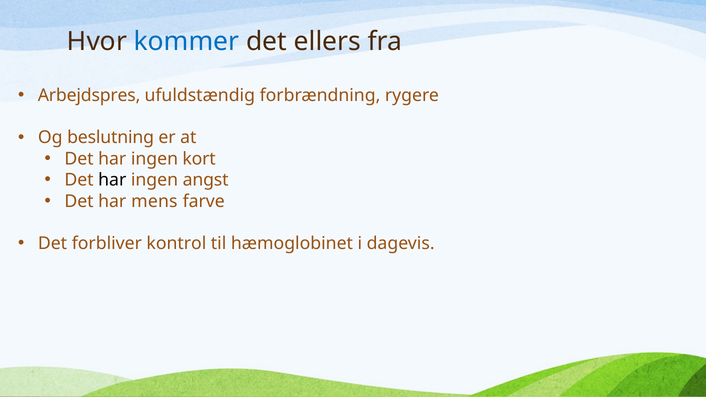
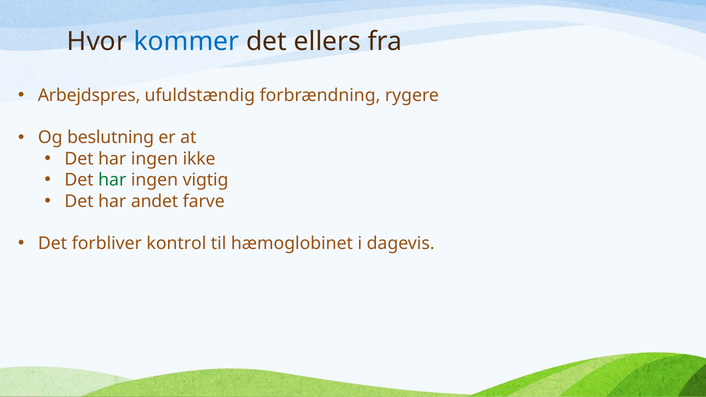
kort: kort -> ikke
har at (112, 180) colour: black -> green
angst: angst -> vigtig
mens: mens -> andet
